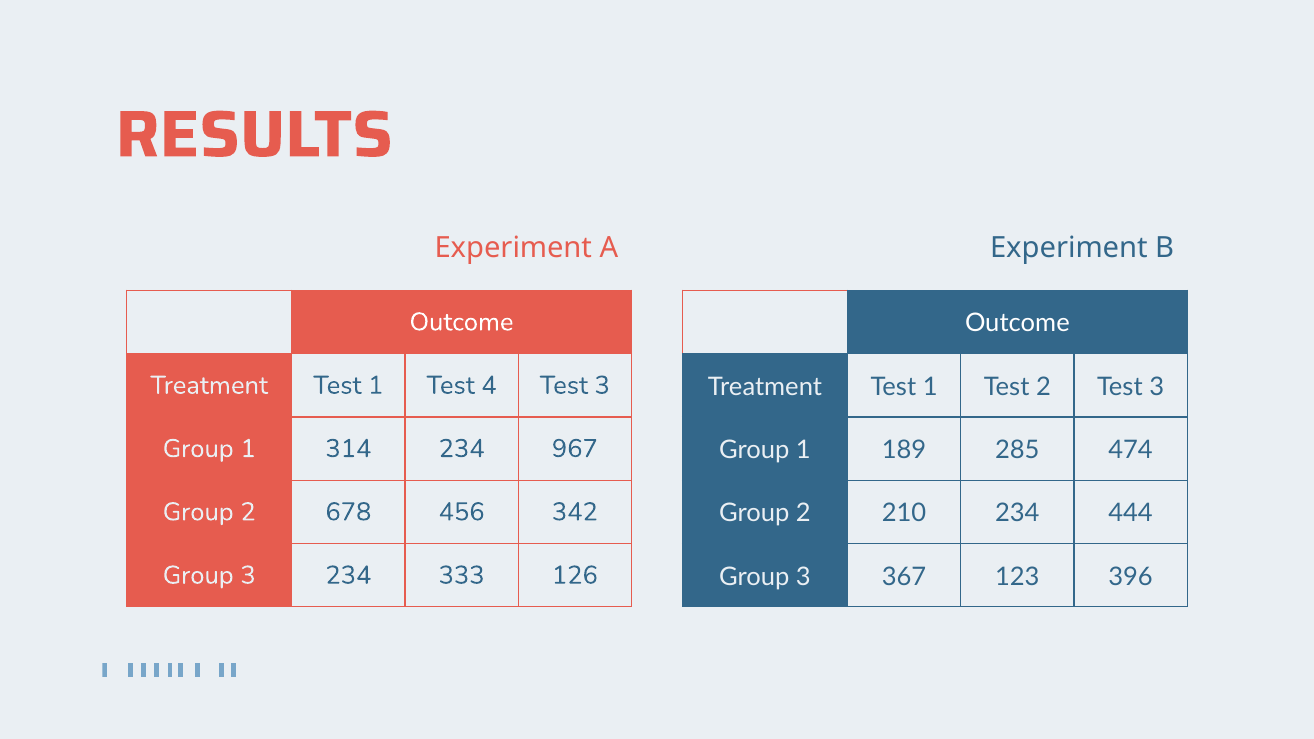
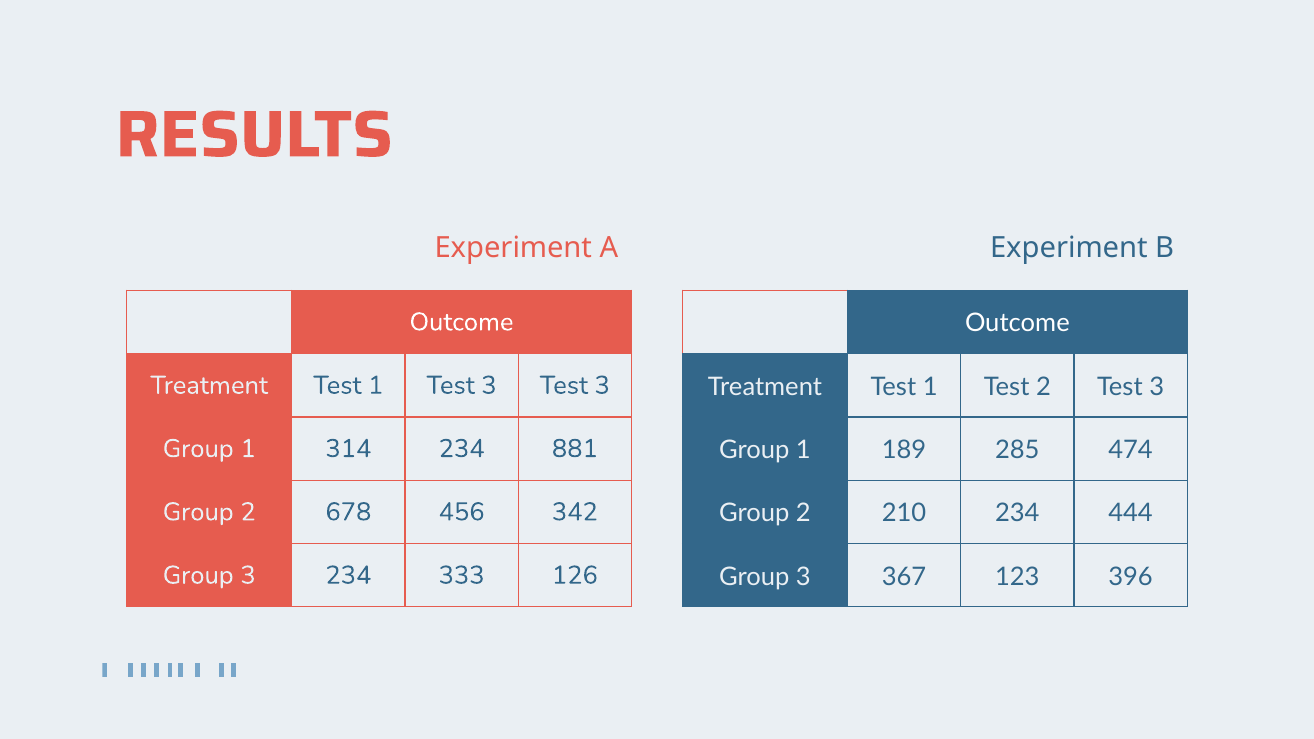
1 Test 4: 4 -> 3
967: 967 -> 881
